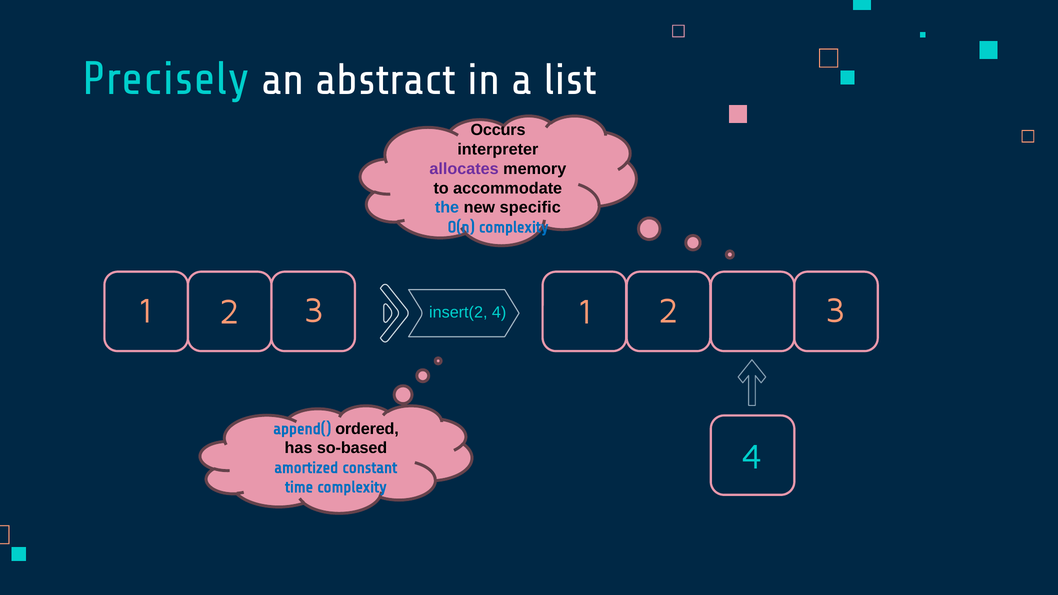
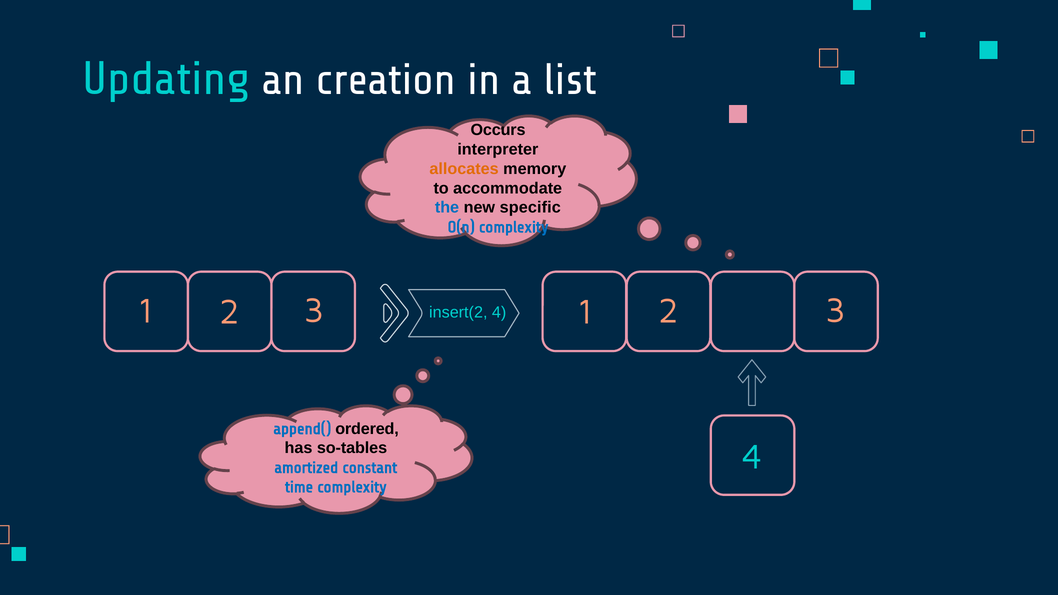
Precisely: Precisely -> Updating
abstract: abstract -> creation
allocates colour: purple -> orange
so-based: so-based -> so-tables
